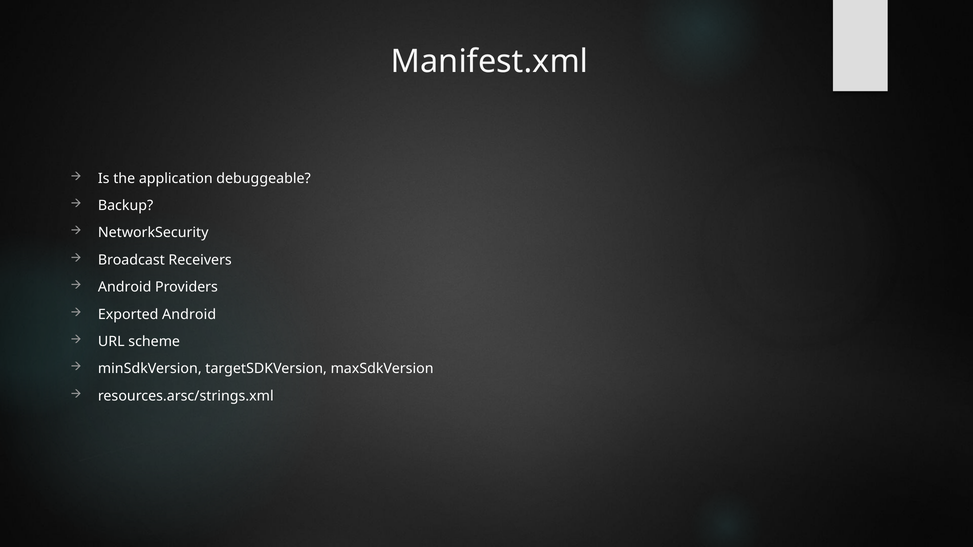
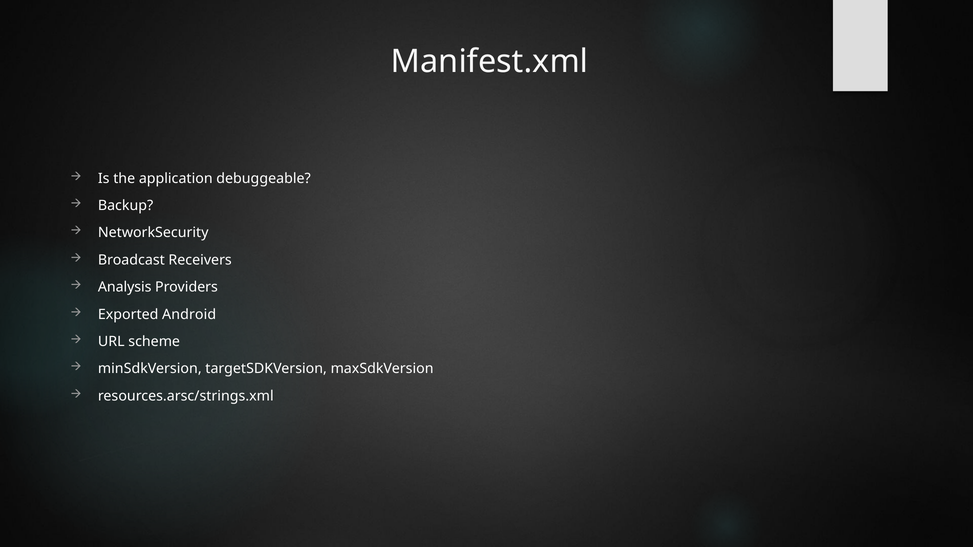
Android at (125, 287): Android -> Analysis
